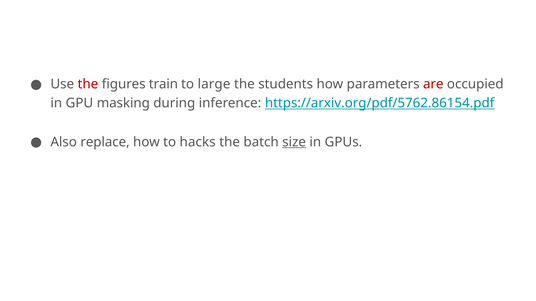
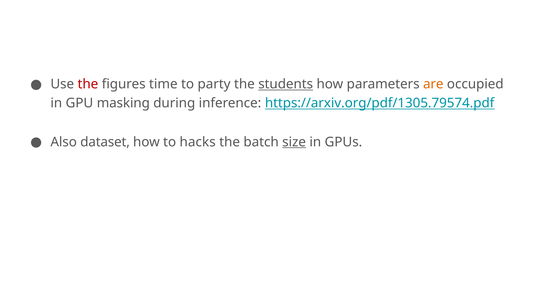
train: train -> time
large: large -> party
students underline: none -> present
are colour: red -> orange
https://arxiv.org/pdf/5762.86154.pdf: https://arxiv.org/pdf/5762.86154.pdf -> https://arxiv.org/pdf/1305.79574.pdf
replace: replace -> dataset
